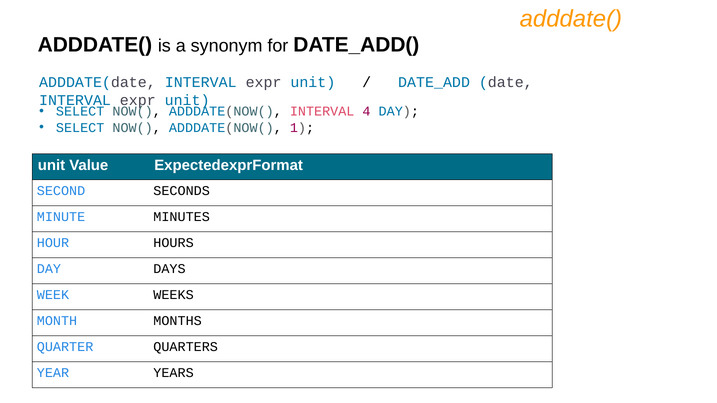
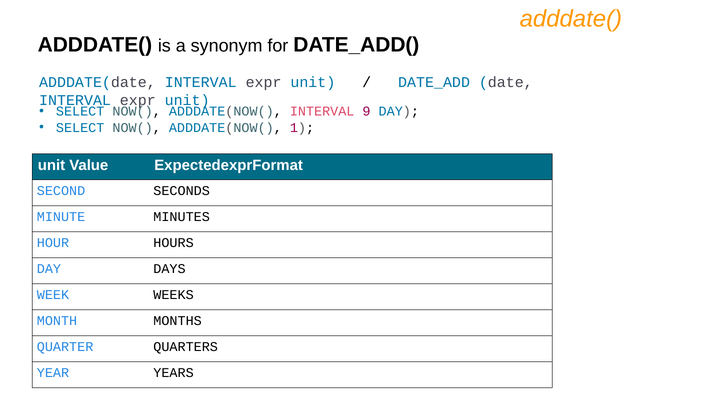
4: 4 -> 9
